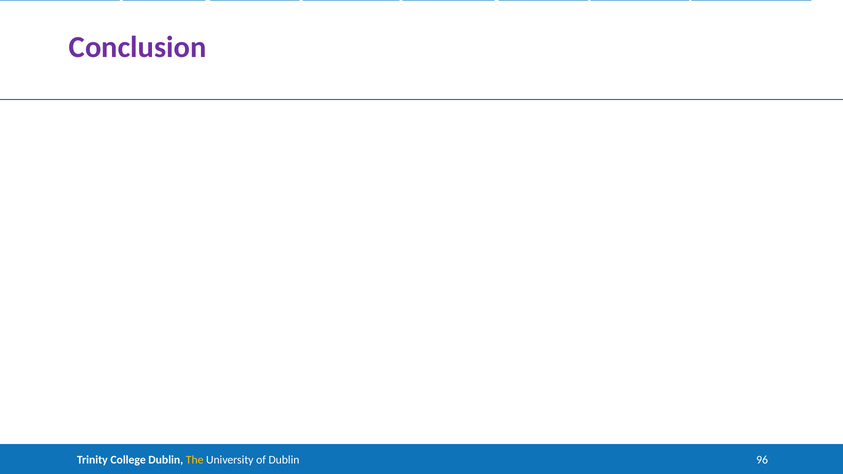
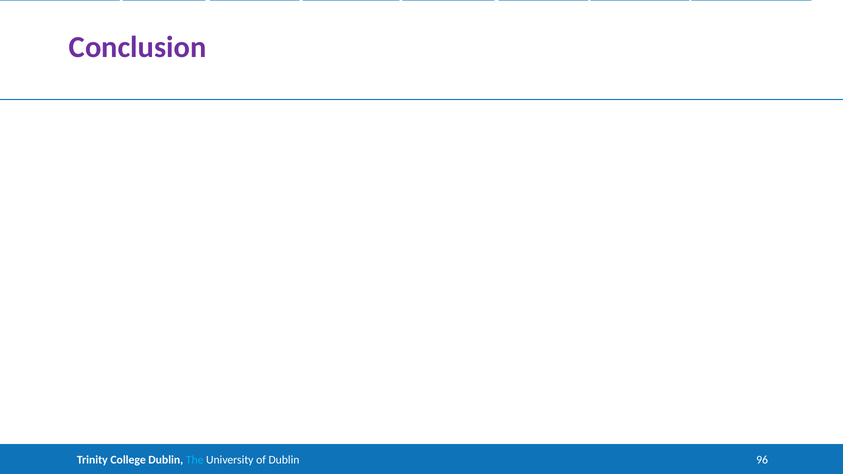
The at (195, 460) colour: yellow -> light blue
